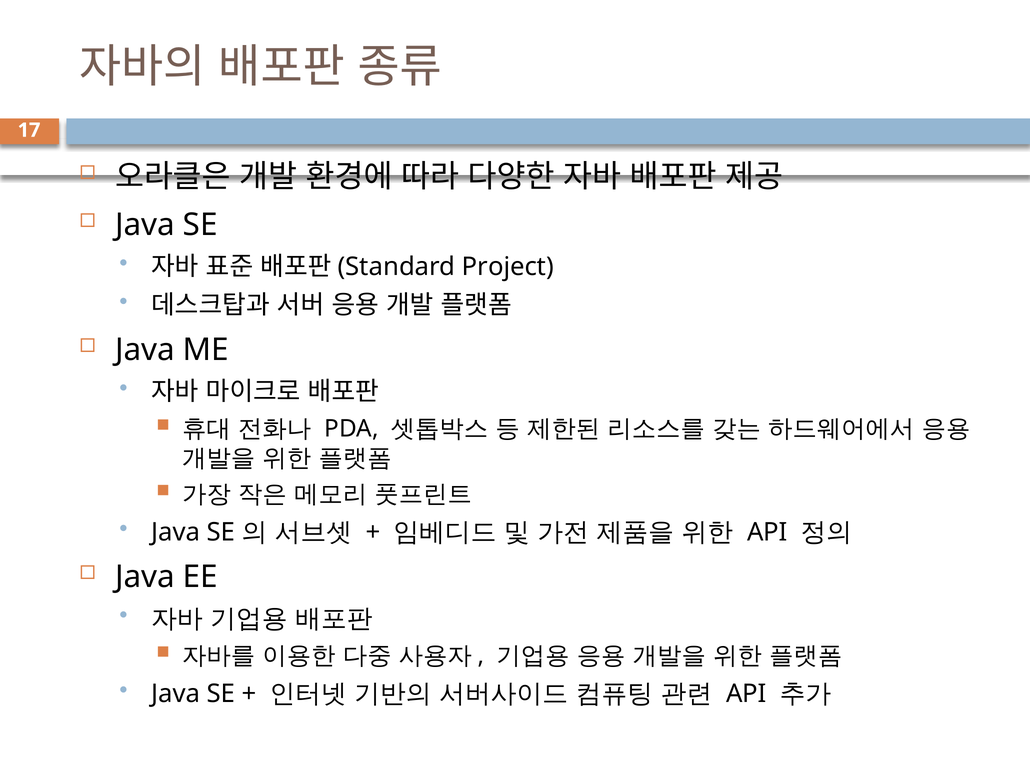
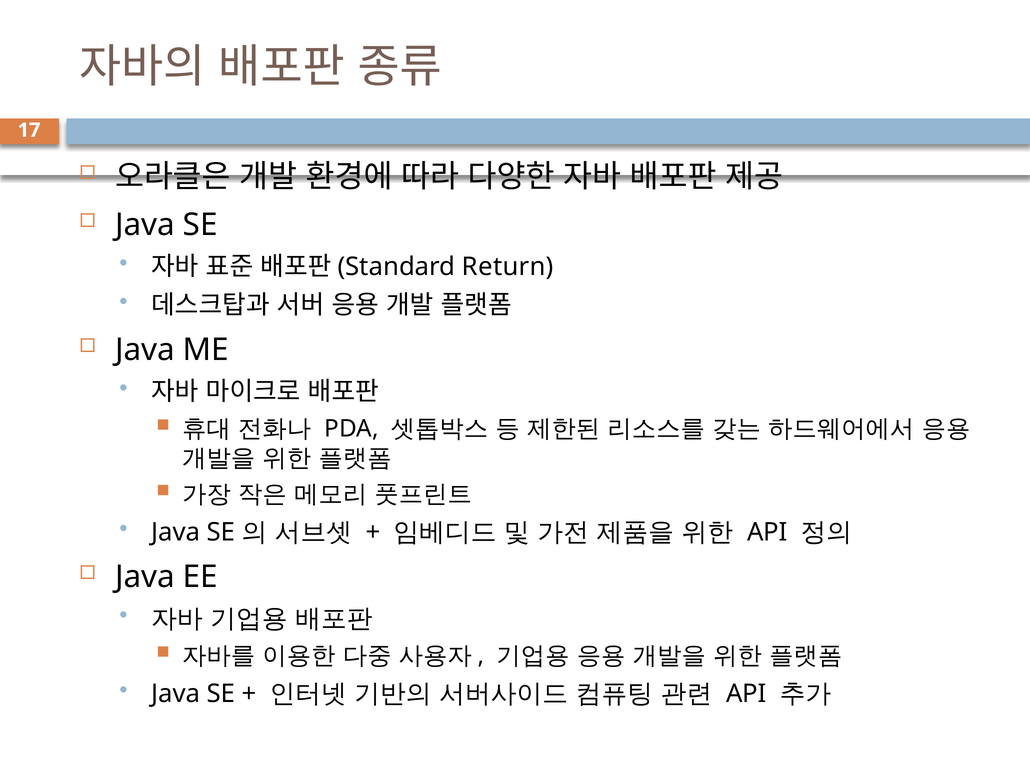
Project: Project -> Return
